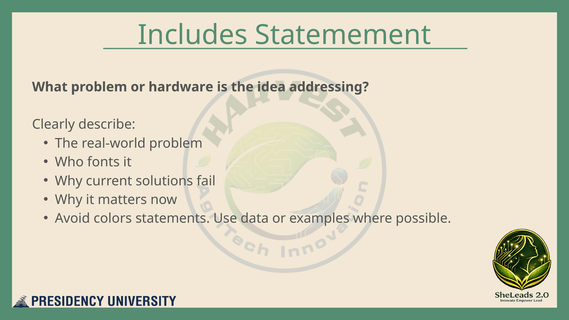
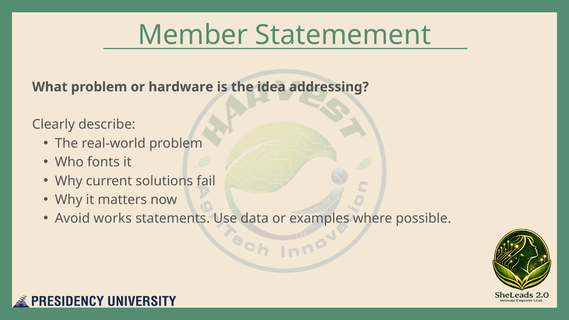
Includes: Includes -> Member
colors: colors -> works
